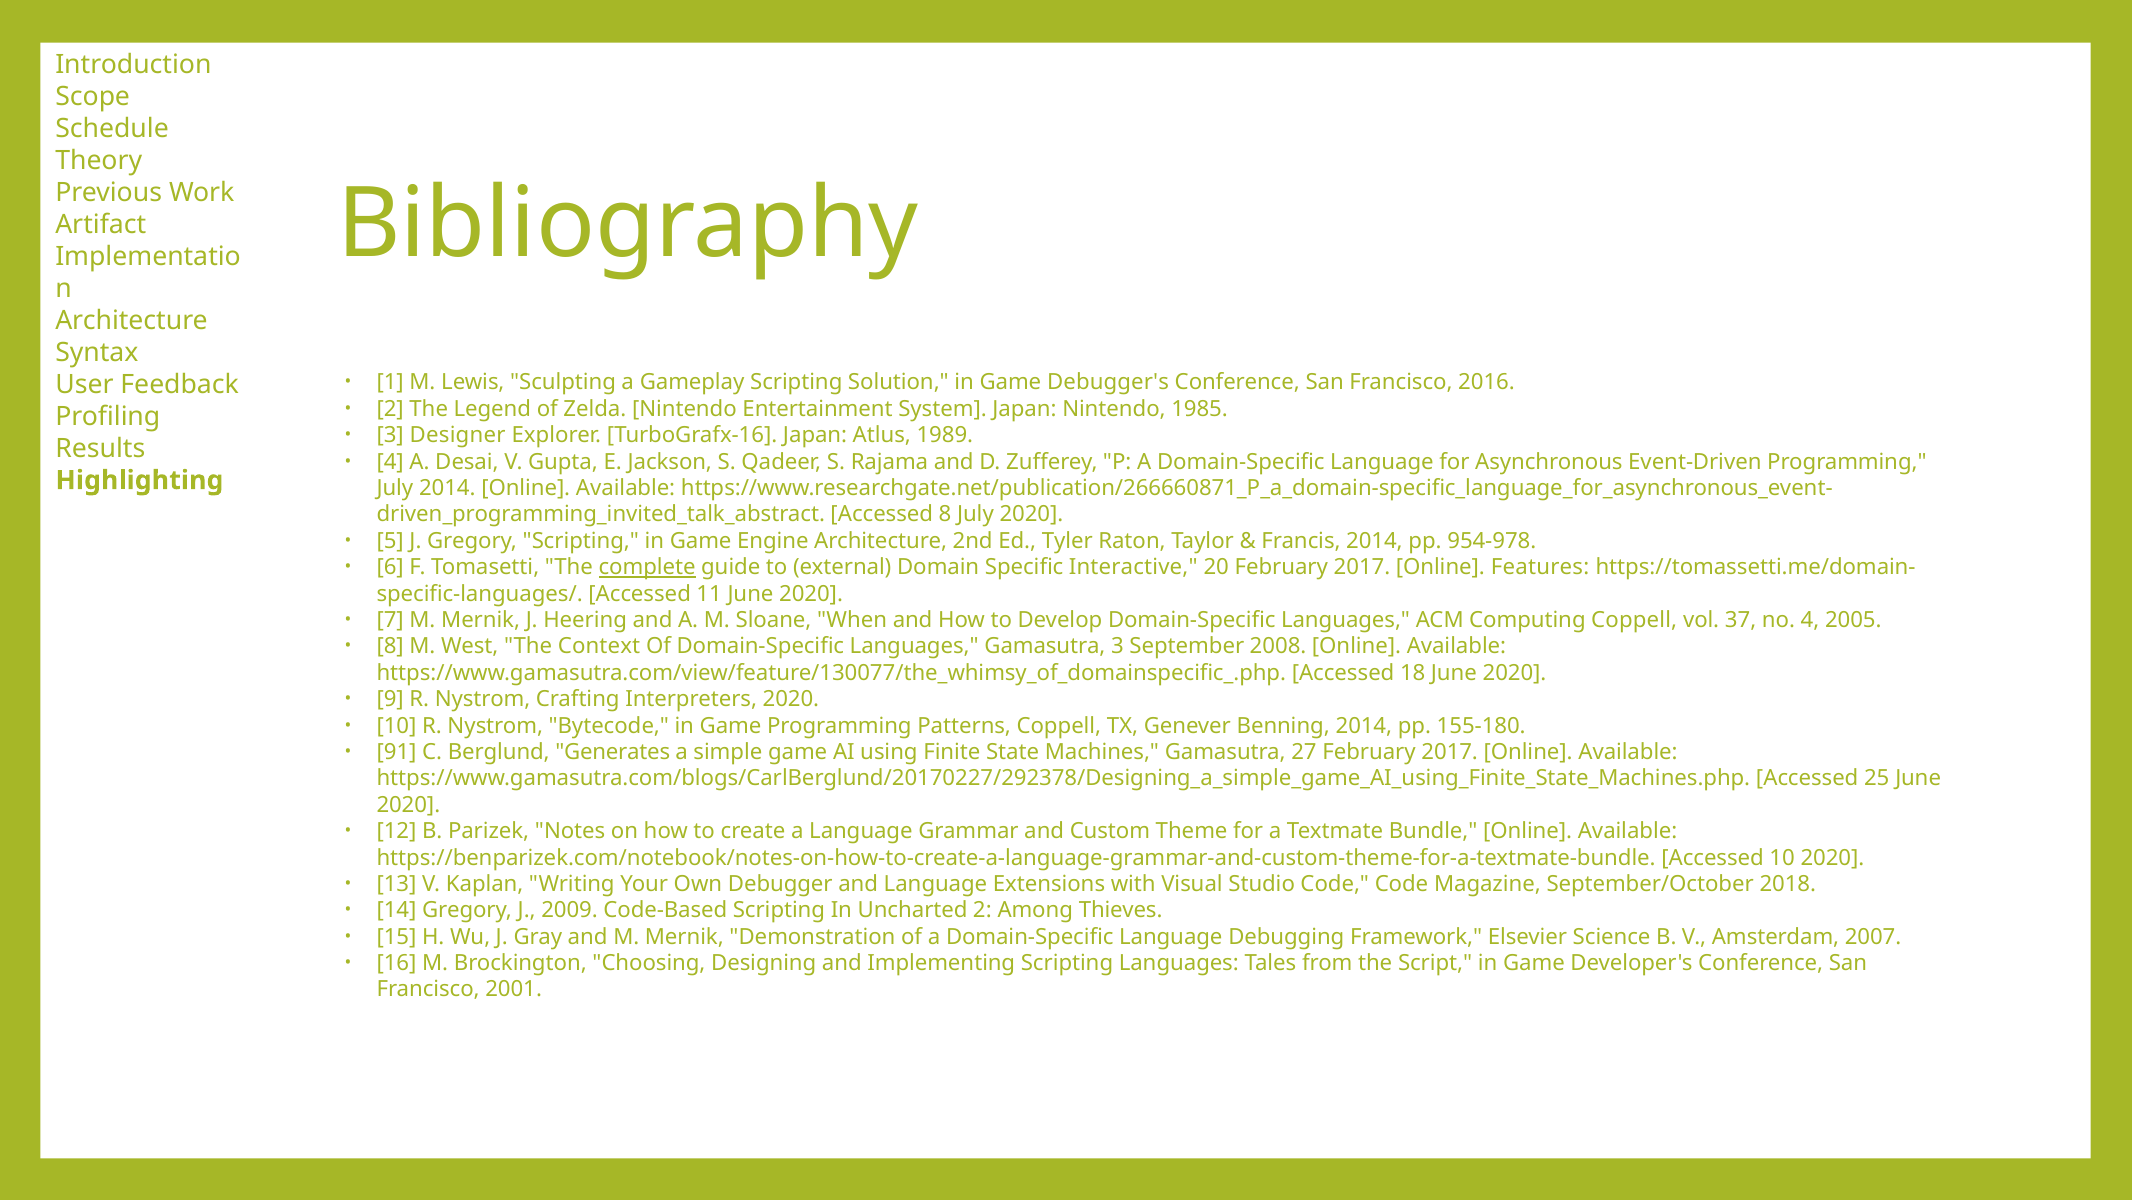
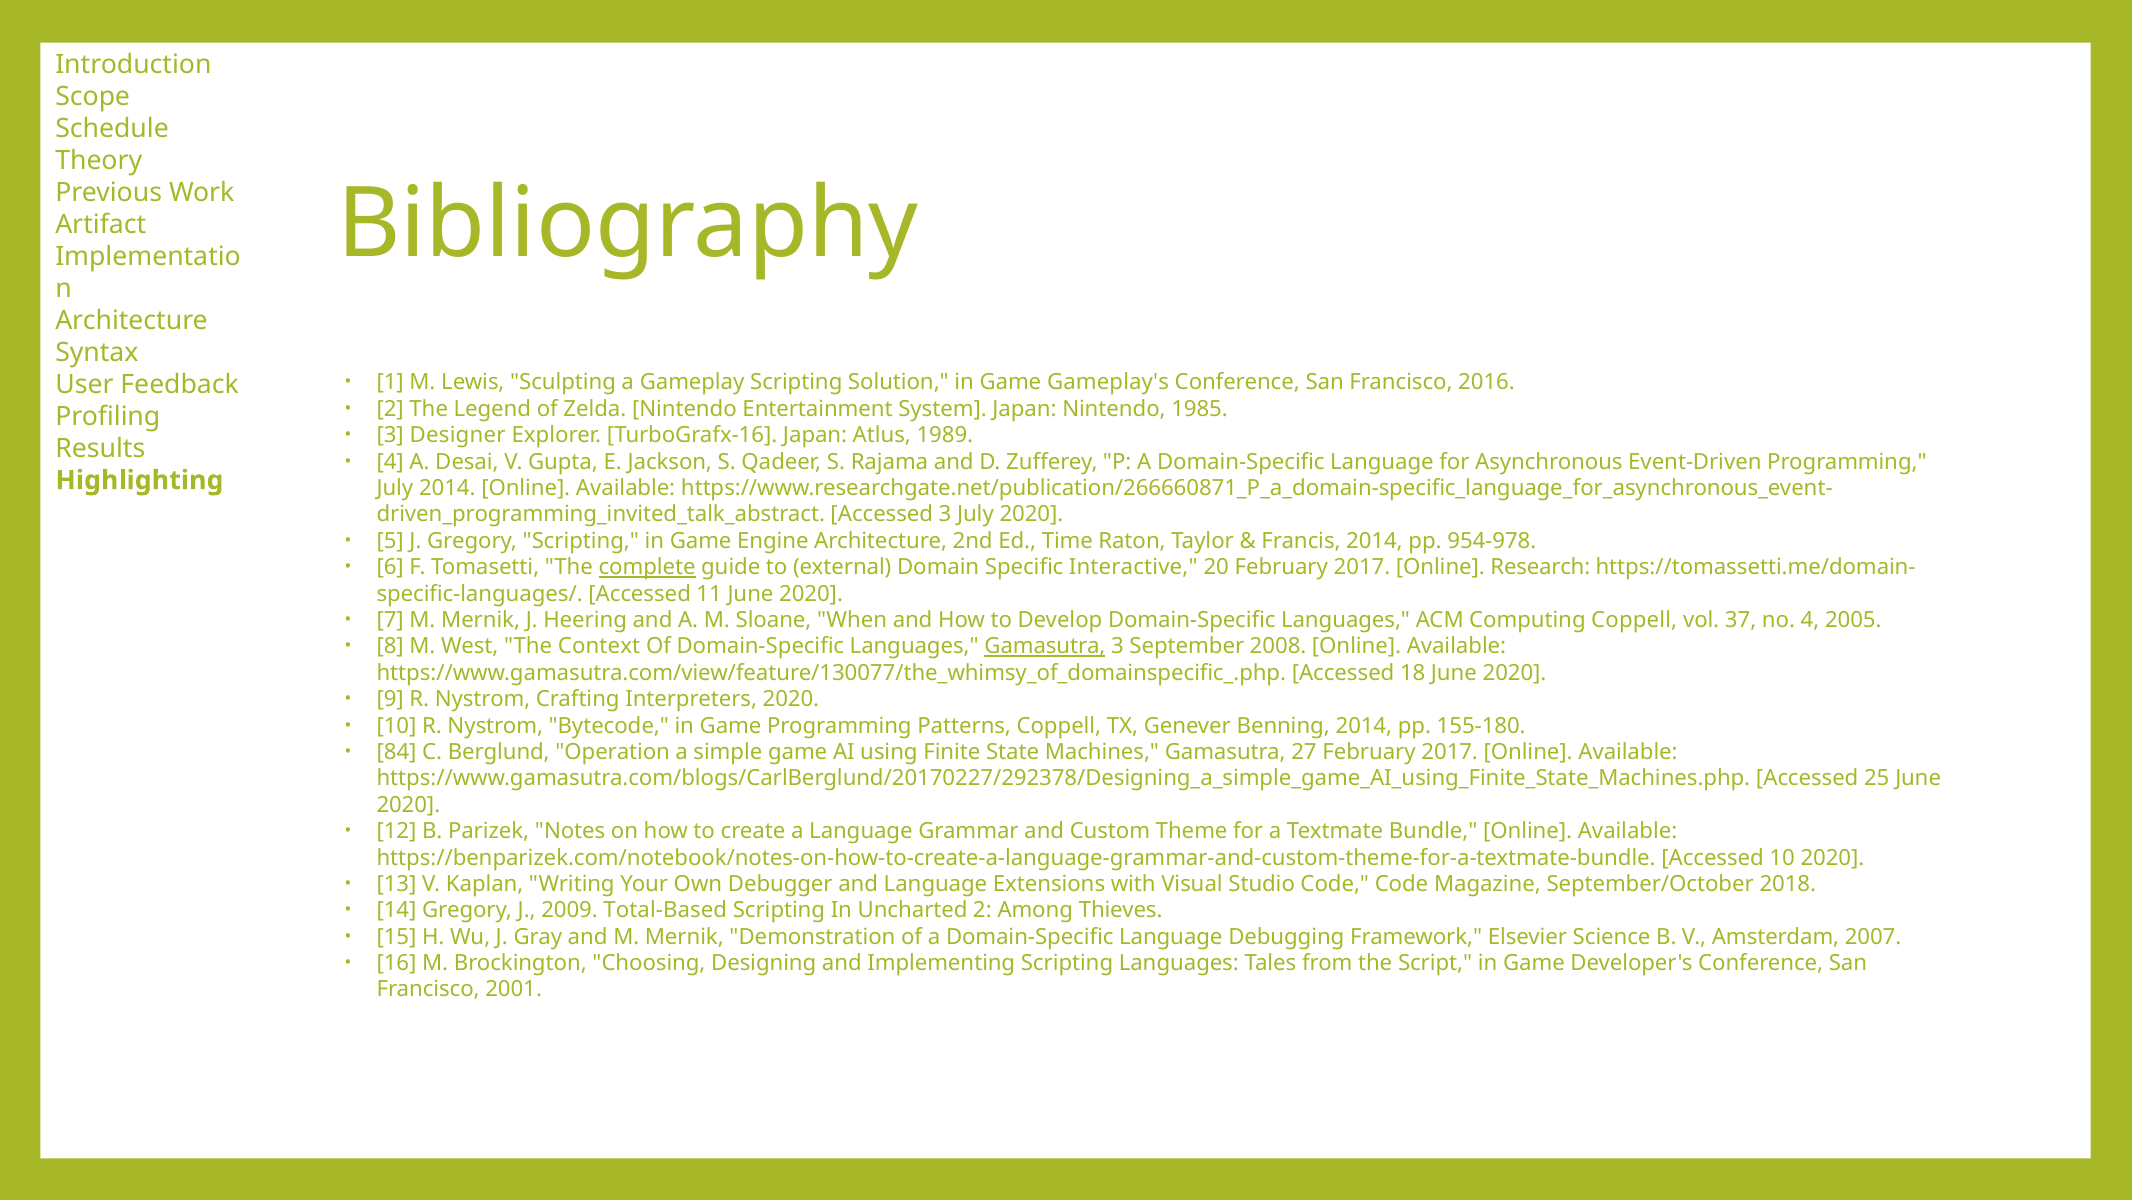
Debugger's: Debugger's -> Gameplay's
Accessed 8: 8 -> 3
Tyler: Tyler -> Time
Features: Features -> Research
Gamasutra at (1045, 646) underline: none -> present
91: 91 -> 84
Generates: Generates -> Operation
Code-Based: Code-Based -> Total-Based
